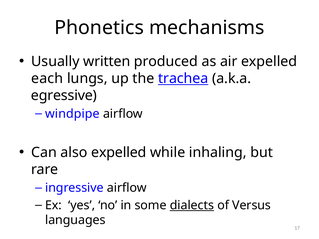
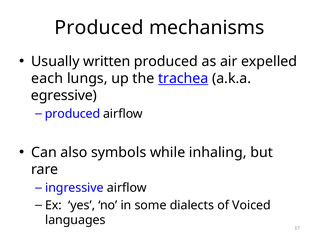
Phonetics at (99, 28): Phonetics -> Produced
windpipe at (72, 114): windpipe -> produced
also expelled: expelled -> symbols
dialects underline: present -> none
Versus: Versus -> Voiced
